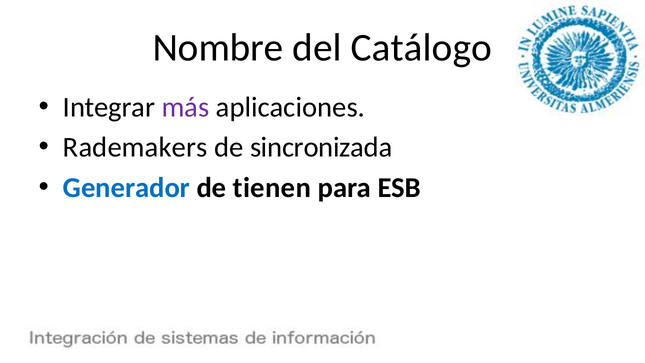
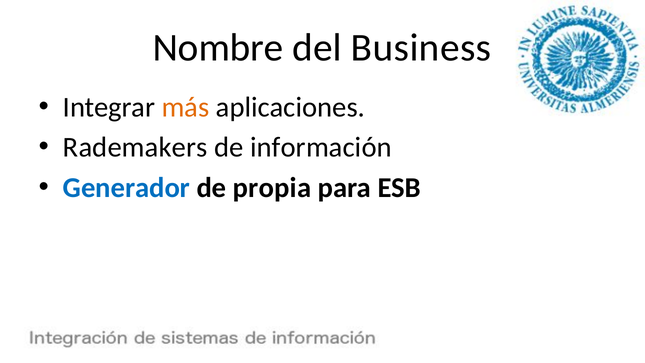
Catálogo: Catálogo -> Business
más colour: purple -> orange
sincronizada: sincronizada -> información
tienen: tienen -> propia
